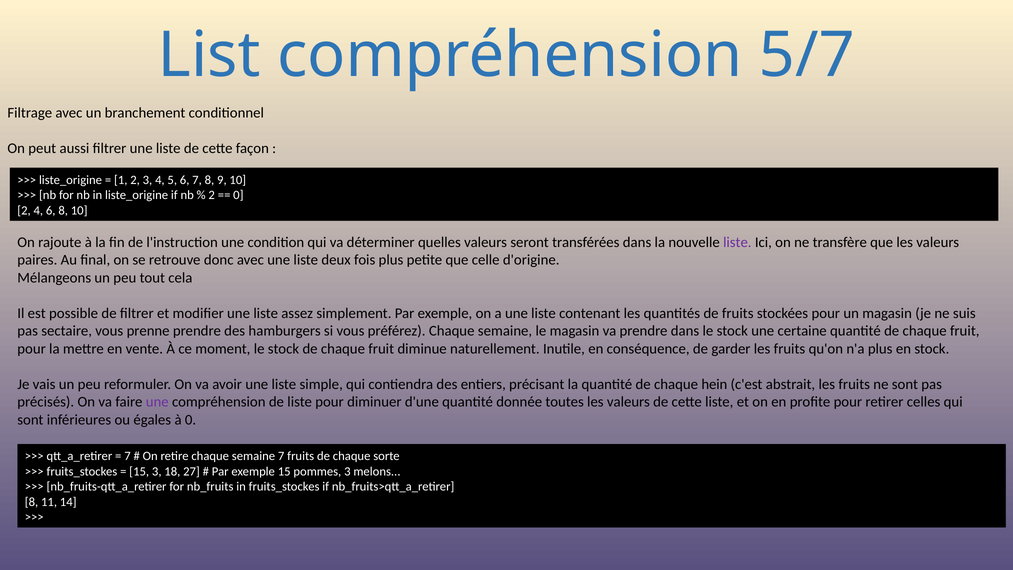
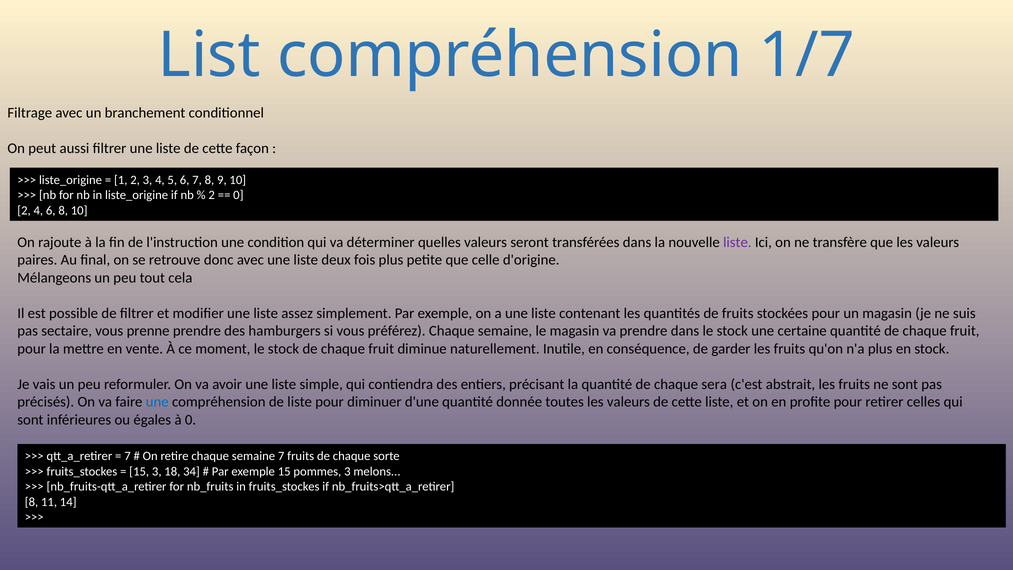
5/7: 5/7 -> 1/7
hein: hein -> sera
une at (157, 402) colour: purple -> blue
27: 27 -> 34
